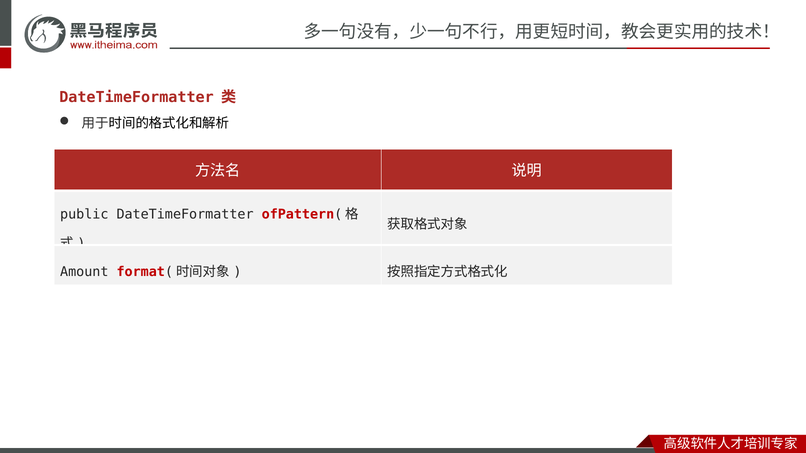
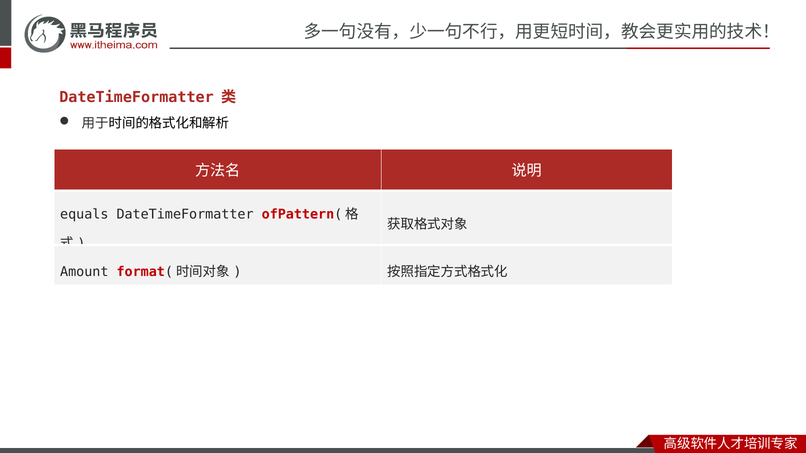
public: public -> equals
